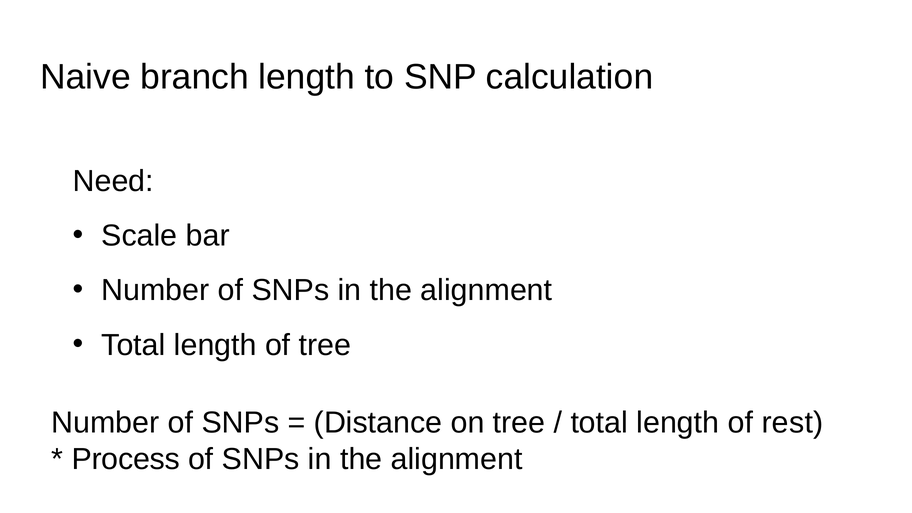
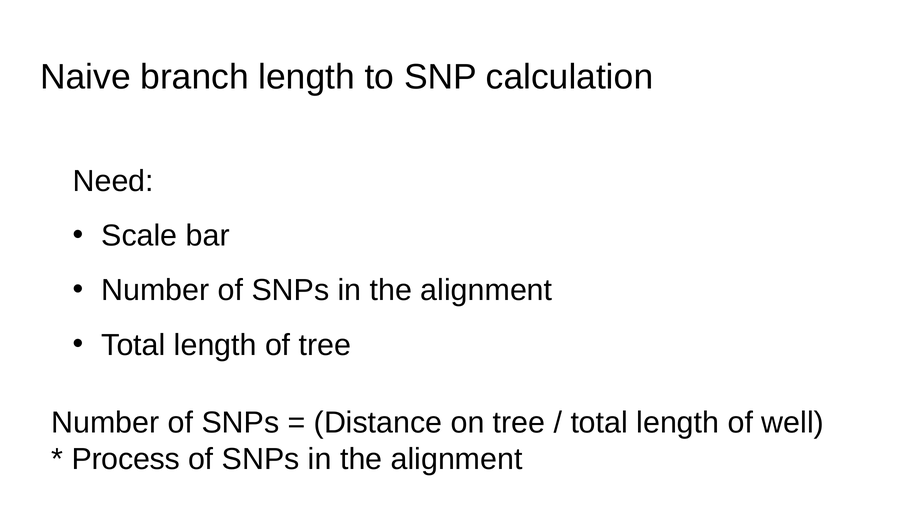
rest: rest -> well
